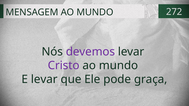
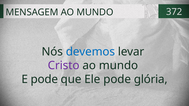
272: 272 -> 372
devemos colour: purple -> blue
E levar: levar -> pode
graça: graça -> glória
